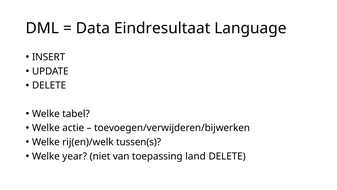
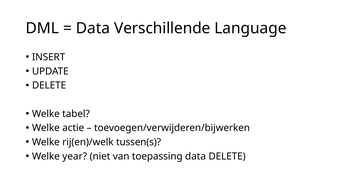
Eindresultaat: Eindresultaat -> Verschillende
toepassing land: land -> data
